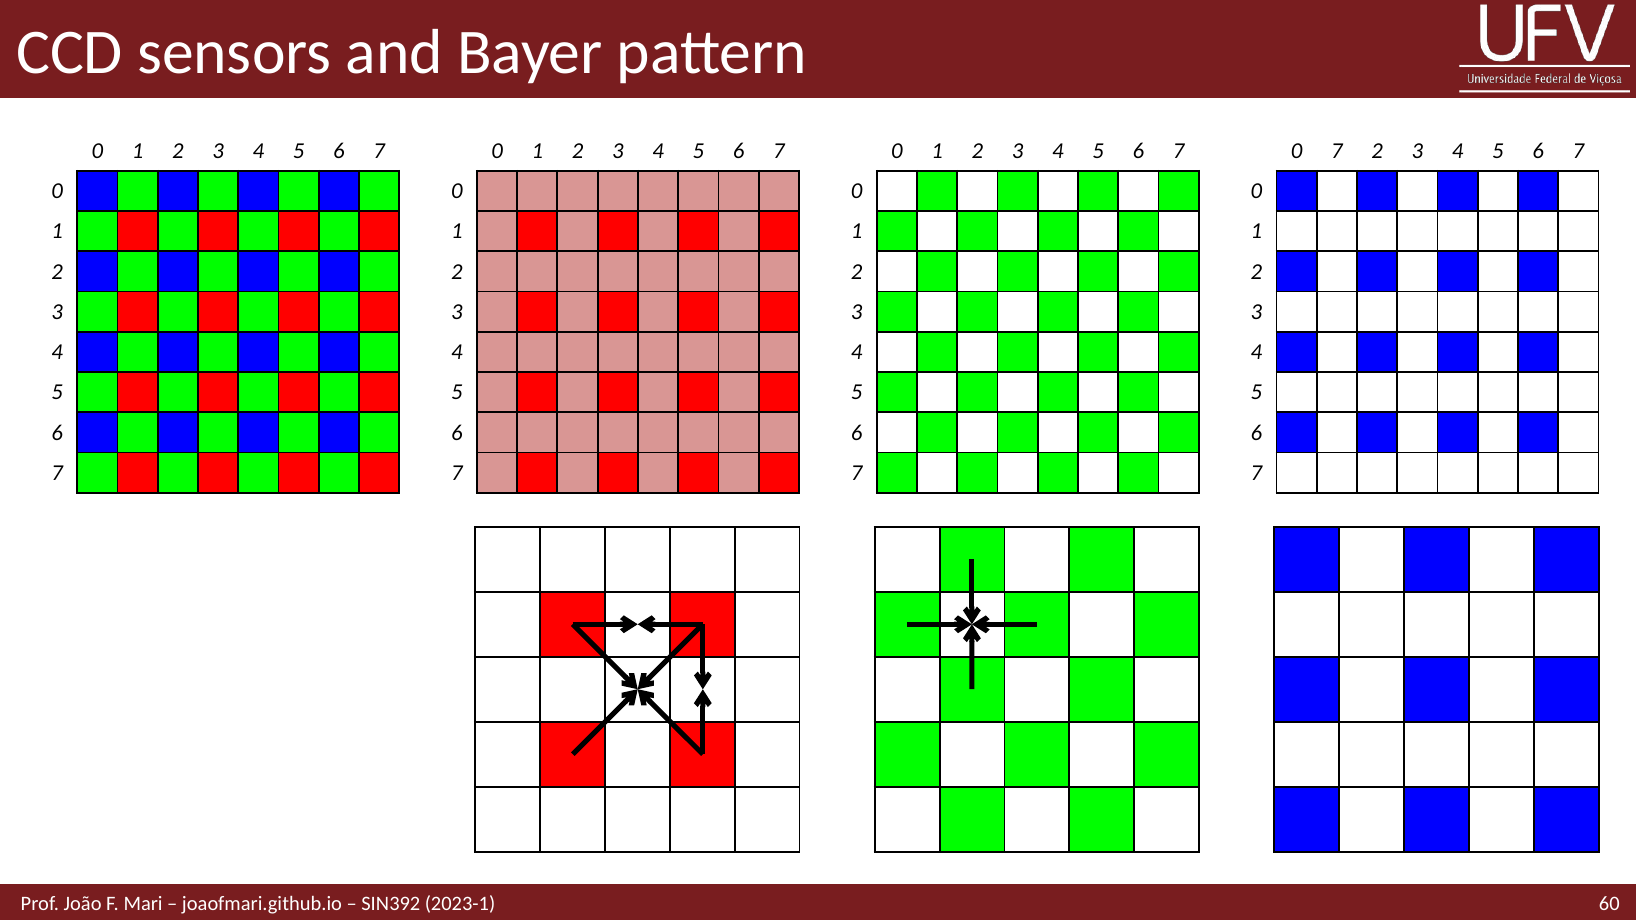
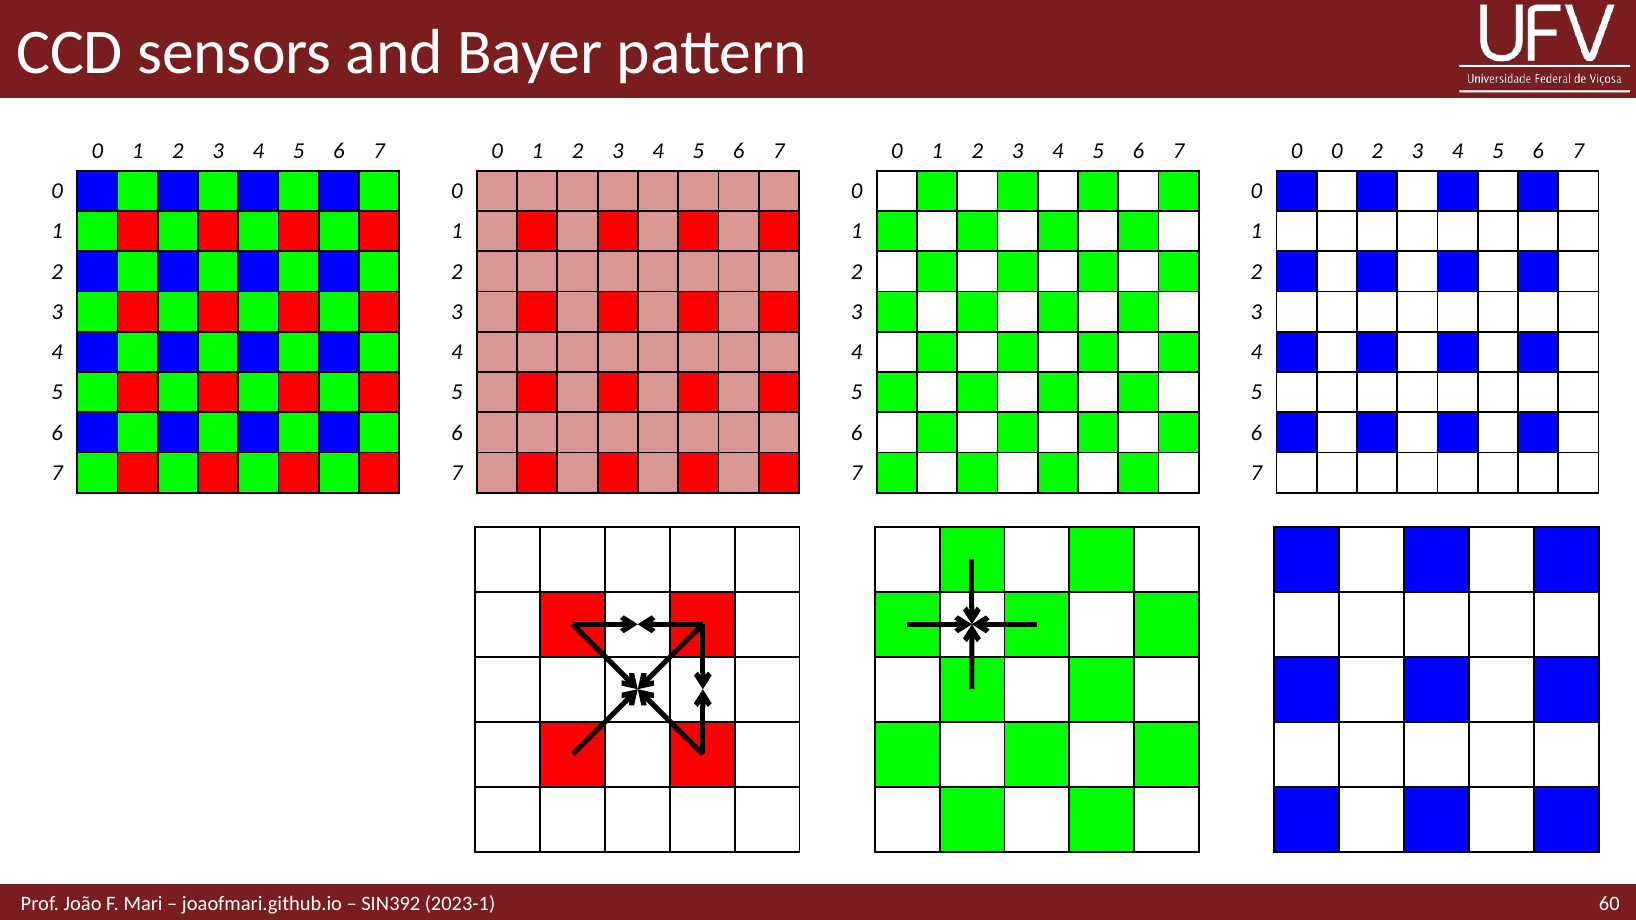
0 7: 7 -> 0
